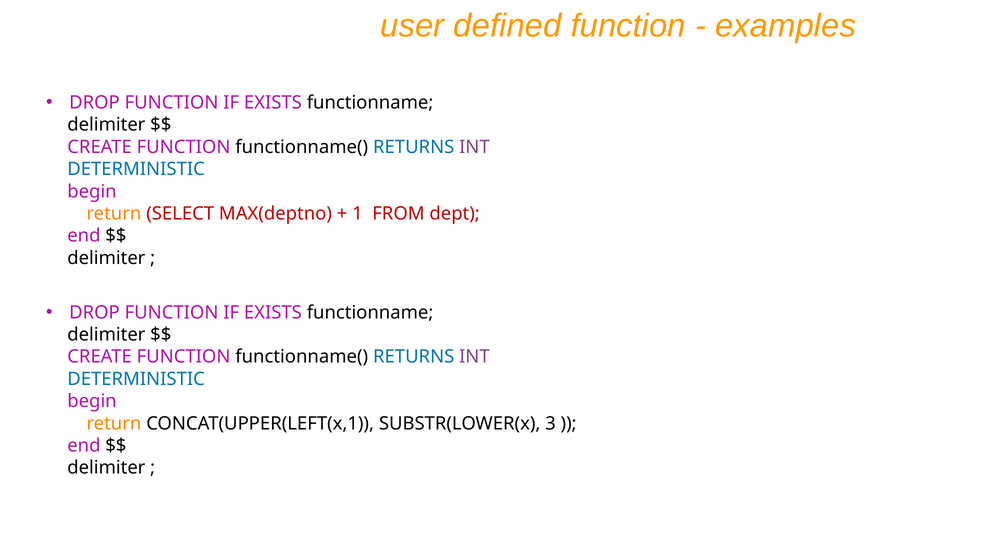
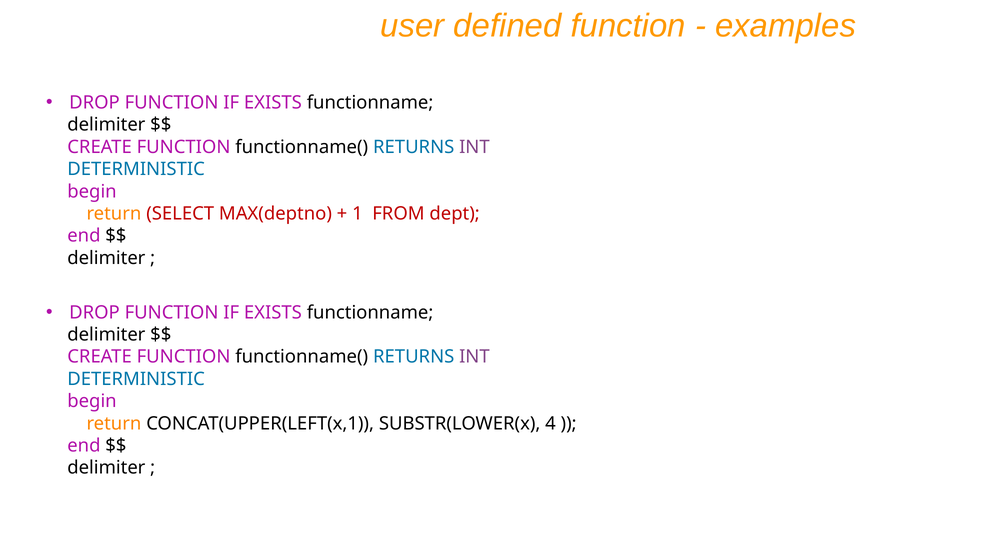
3: 3 -> 4
